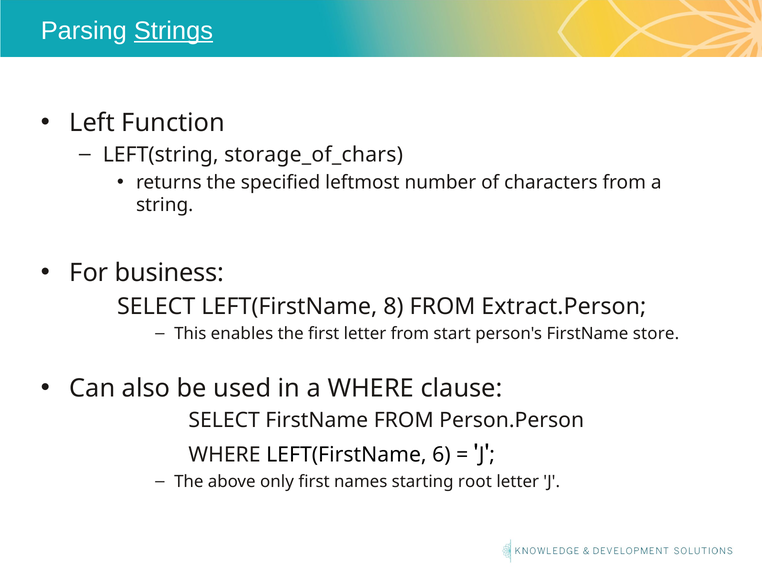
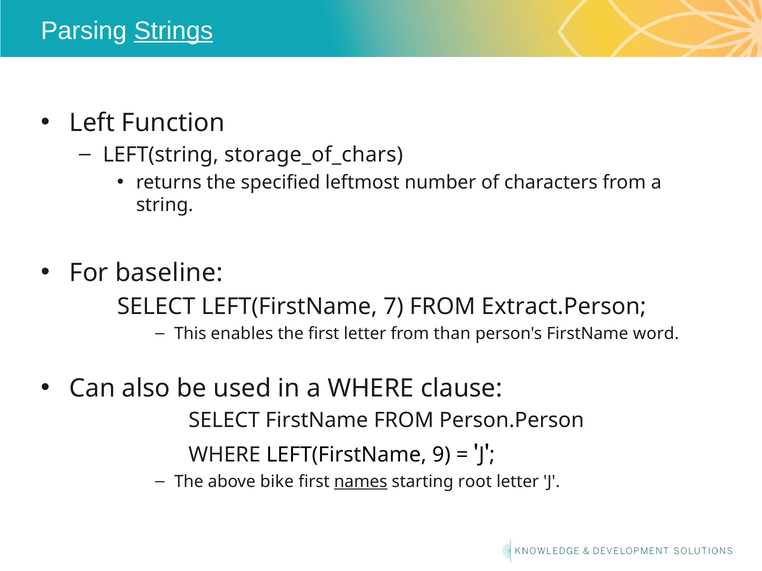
business: business -> baseline
8: 8 -> 7
start: start -> than
store: store -> word
6: 6 -> 9
only: only -> bike
names underline: none -> present
